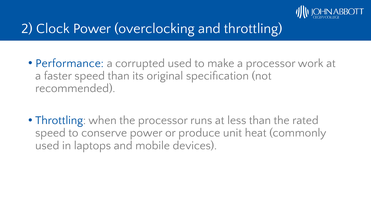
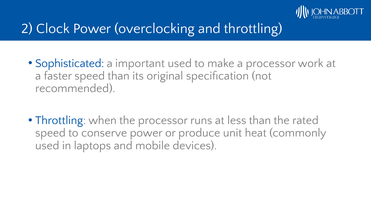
Performance: Performance -> Sophisticated
corrupted: corrupted -> important
